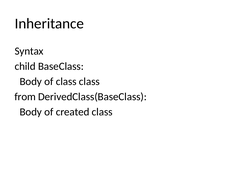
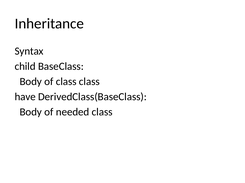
from: from -> have
created: created -> needed
